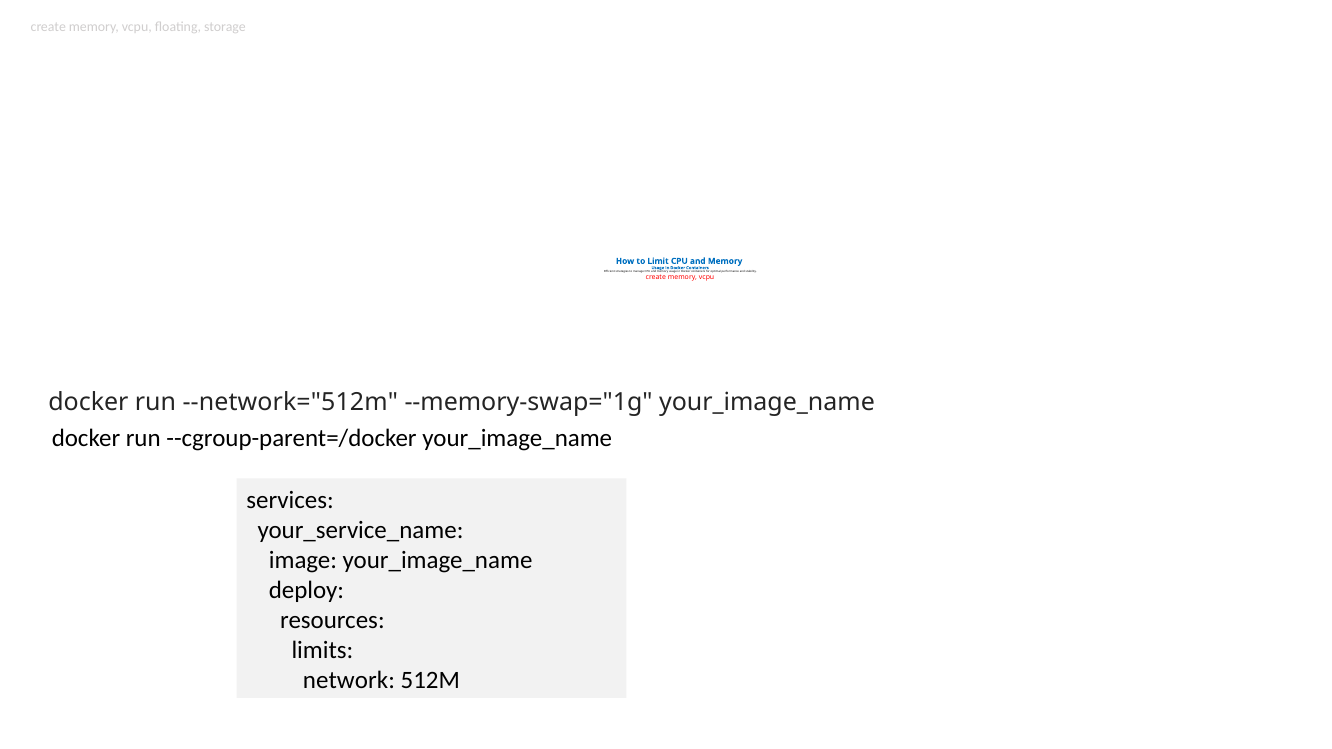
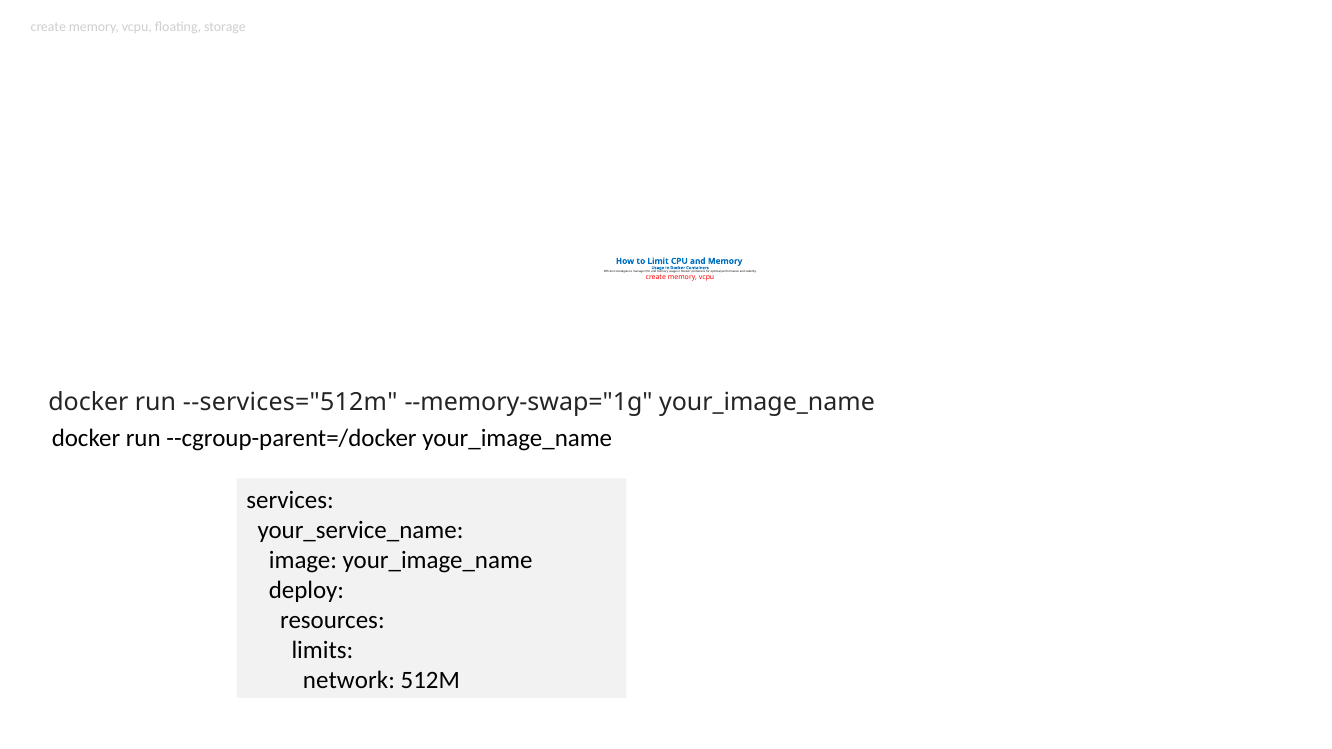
--network="512m: --network="512m -> --services="512m
